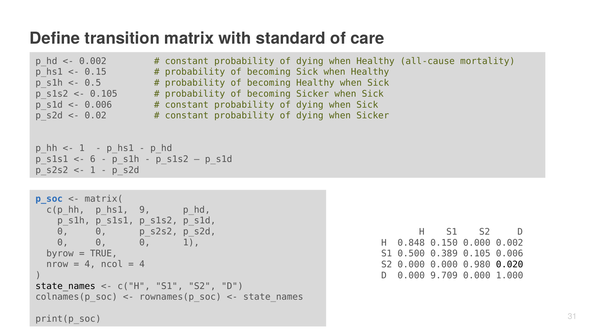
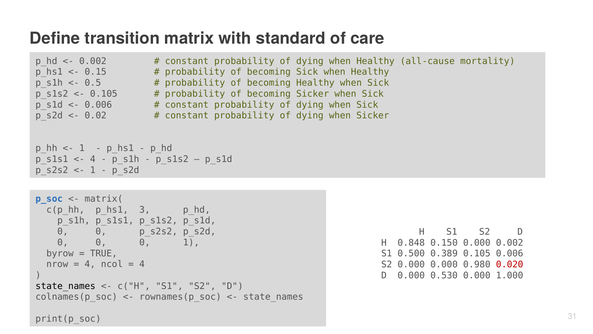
6 at (93, 159): 6 -> 4
9: 9 -> 3
0.020 colour: black -> red
9.709: 9.709 -> 0.530
